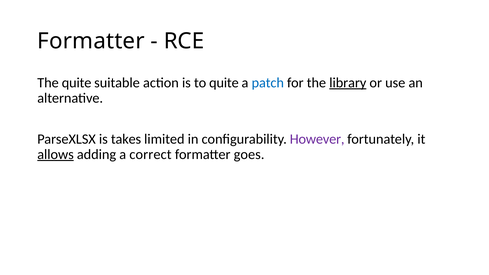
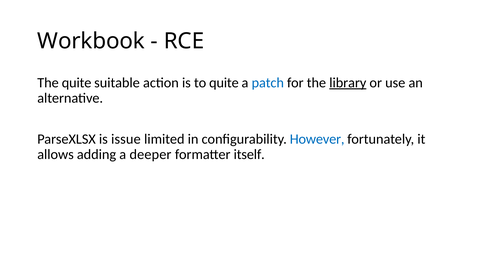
Formatter at (91, 41): Formatter -> Workbook
takes: takes -> issue
However colour: purple -> blue
allows underline: present -> none
correct: correct -> deeper
goes: goes -> itself
